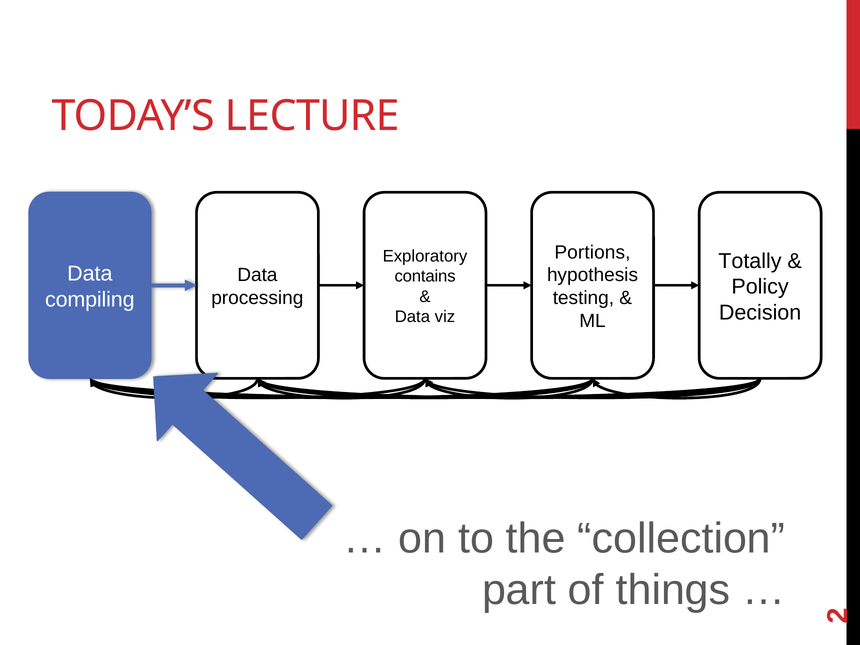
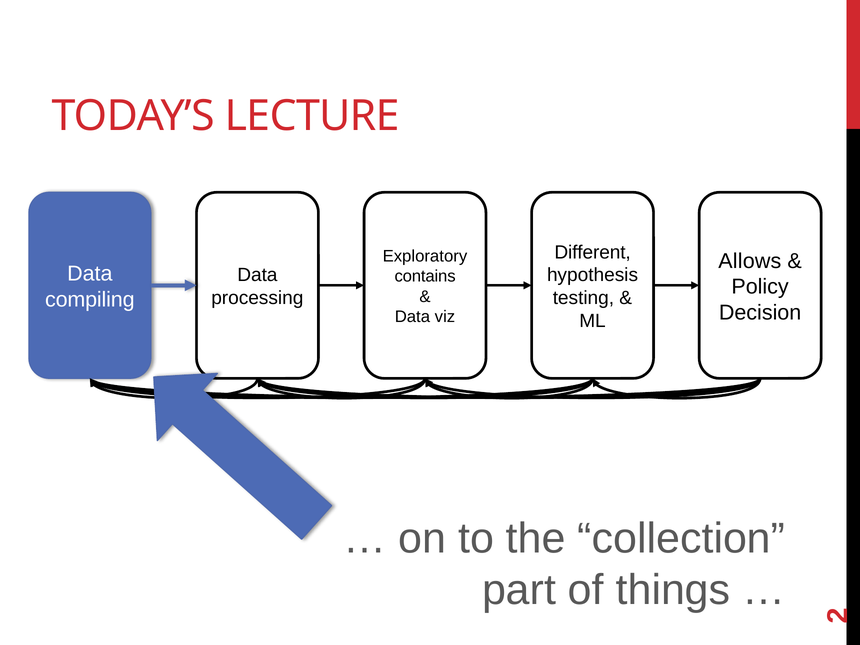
Portions: Portions -> Different
Totally: Totally -> Allows
